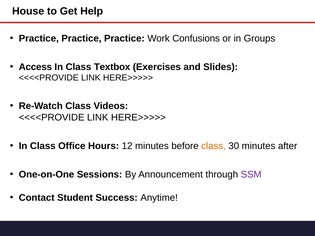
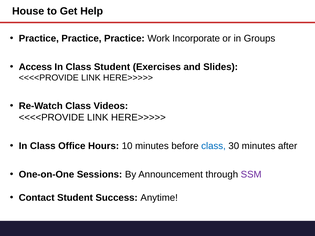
Confusions: Confusions -> Incorporate
Class Textbox: Textbox -> Student
12: 12 -> 10
class at (213, 146) colour: orange -> blue
